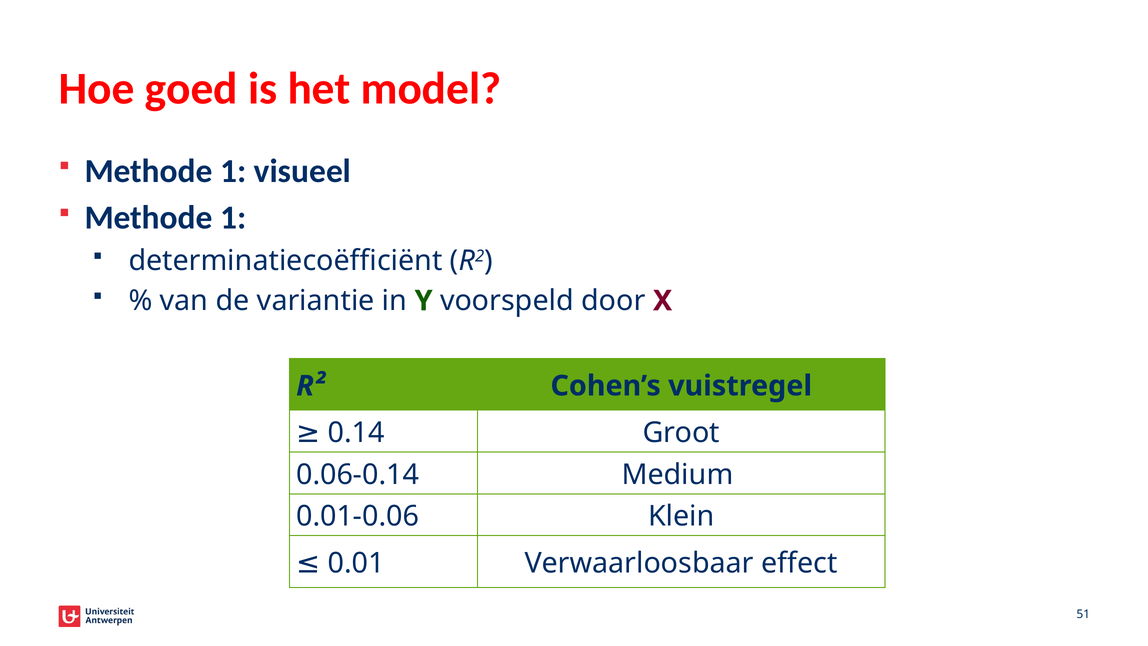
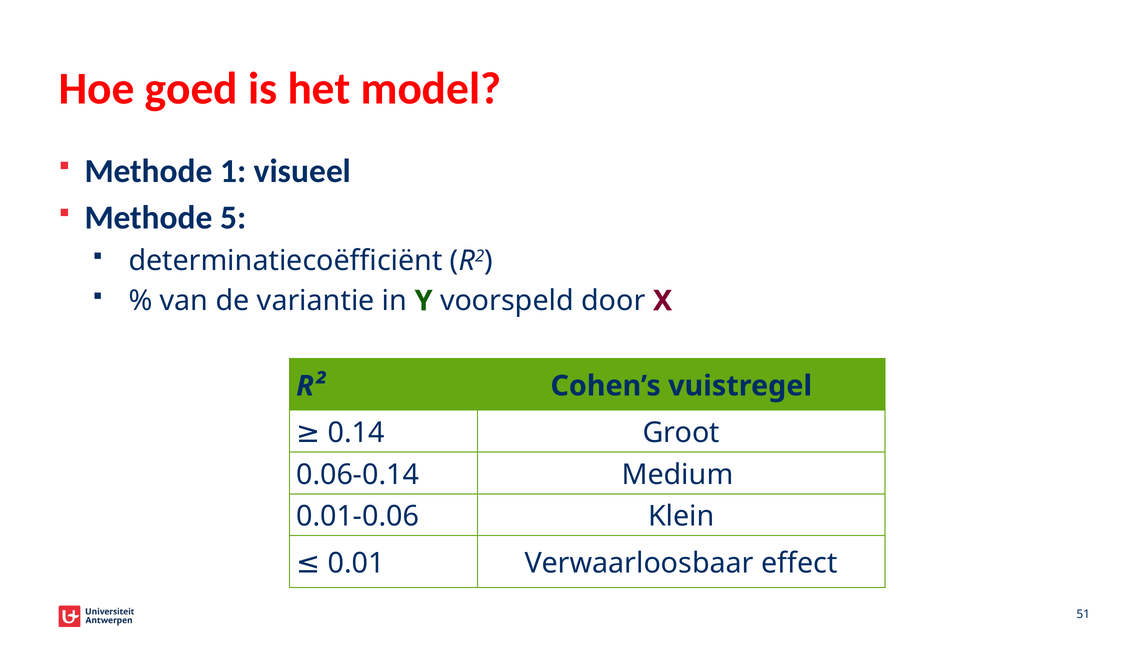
1 at (233, 218): 1 -> 5
